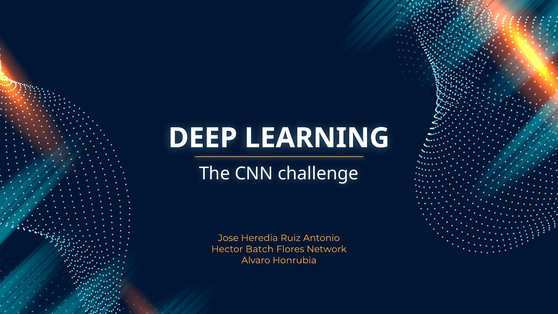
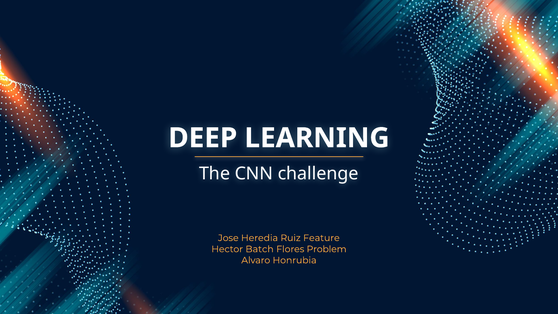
Antonio: Antonio -> Feature
Network: Network -> Problem
